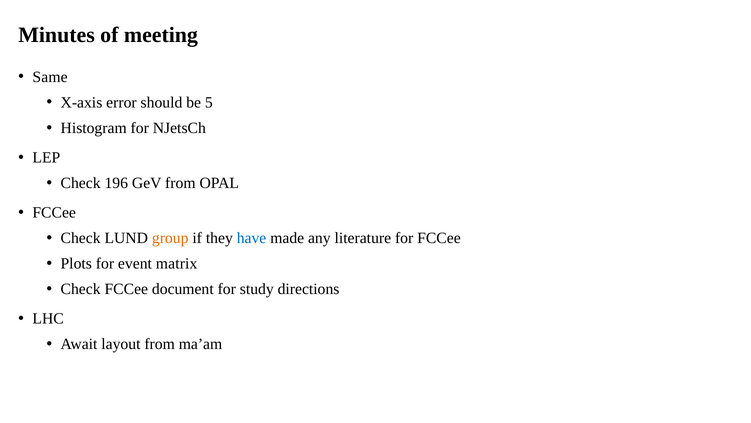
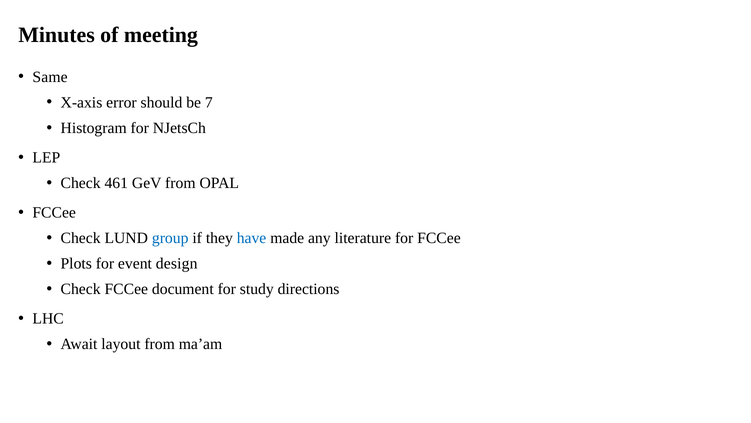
5: 5 -> 7
196: 196 -> 461
group colour: orange -> blue
matrix: matrix -> design
